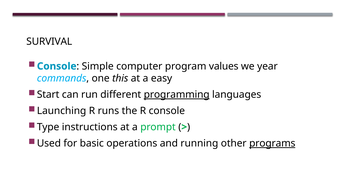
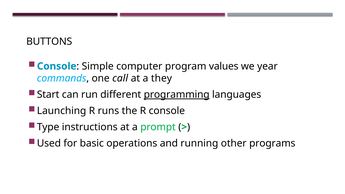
SURVIVAL: SURVIVAL -> BUTTONS
this: this -> call
easy: easy -> they
programs underline: present -> none
